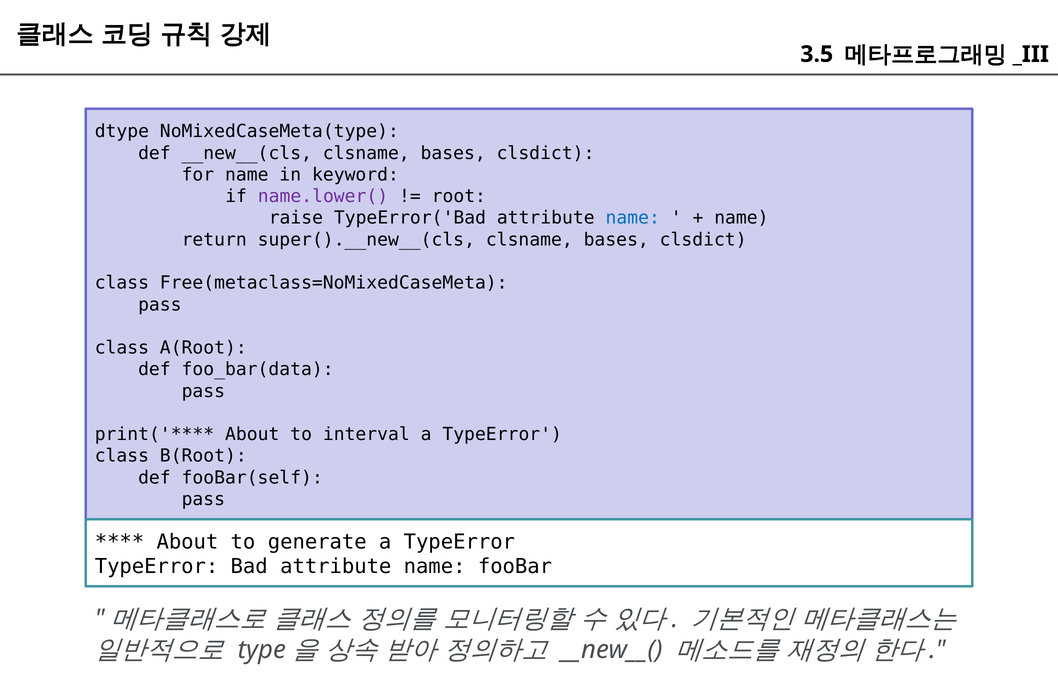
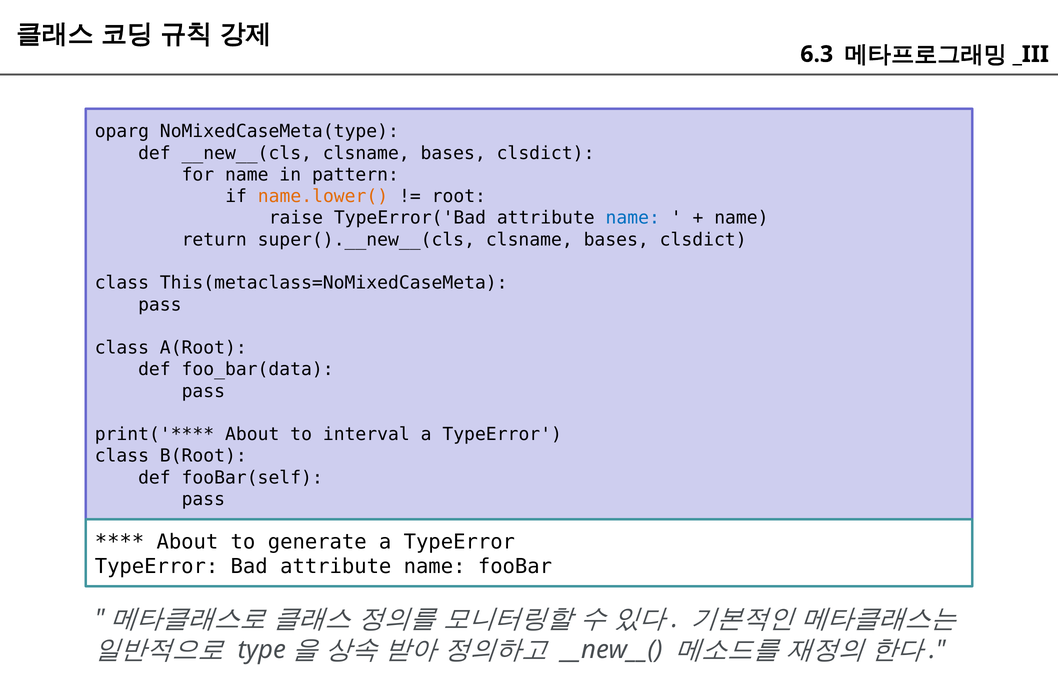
3.5: 3.5 -> 6.3
dtype: dtype -> oparg
keyword: keyword -> pattern
name.lower( colour: purple -> orange
Free(metaclass=NoMixedCaseMeta: Free(metaclass=NoMixedCaseMeta -> This(metaclass=NoMixedCaseMeta
